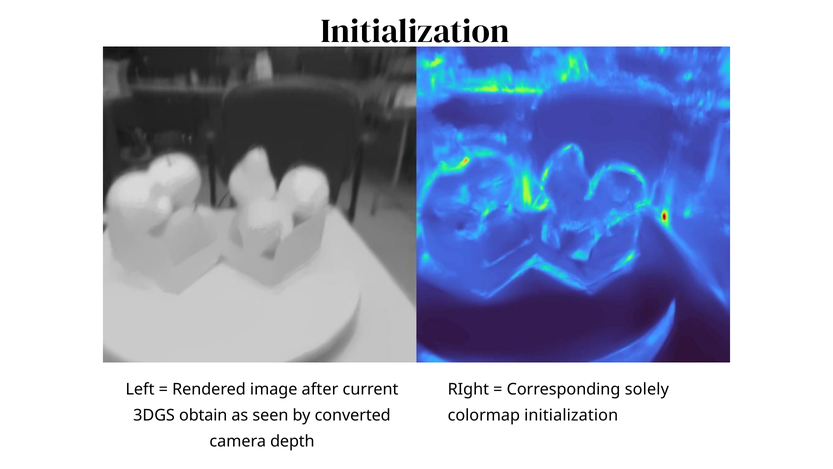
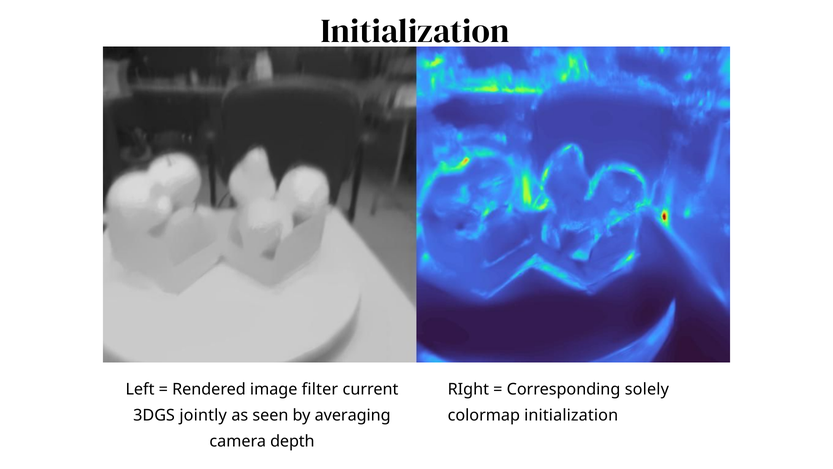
after: after -> filter
obtain: obtain -> jointly
converted: converted -> averaging
